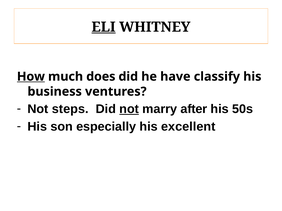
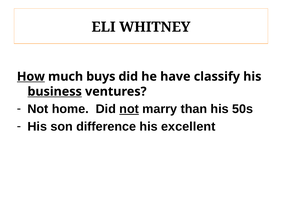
ELI underline: present -> none
does: does -> buys
business underline: none -> present
steps: steps -> home
after: after -> than
especially: especially -> difference
